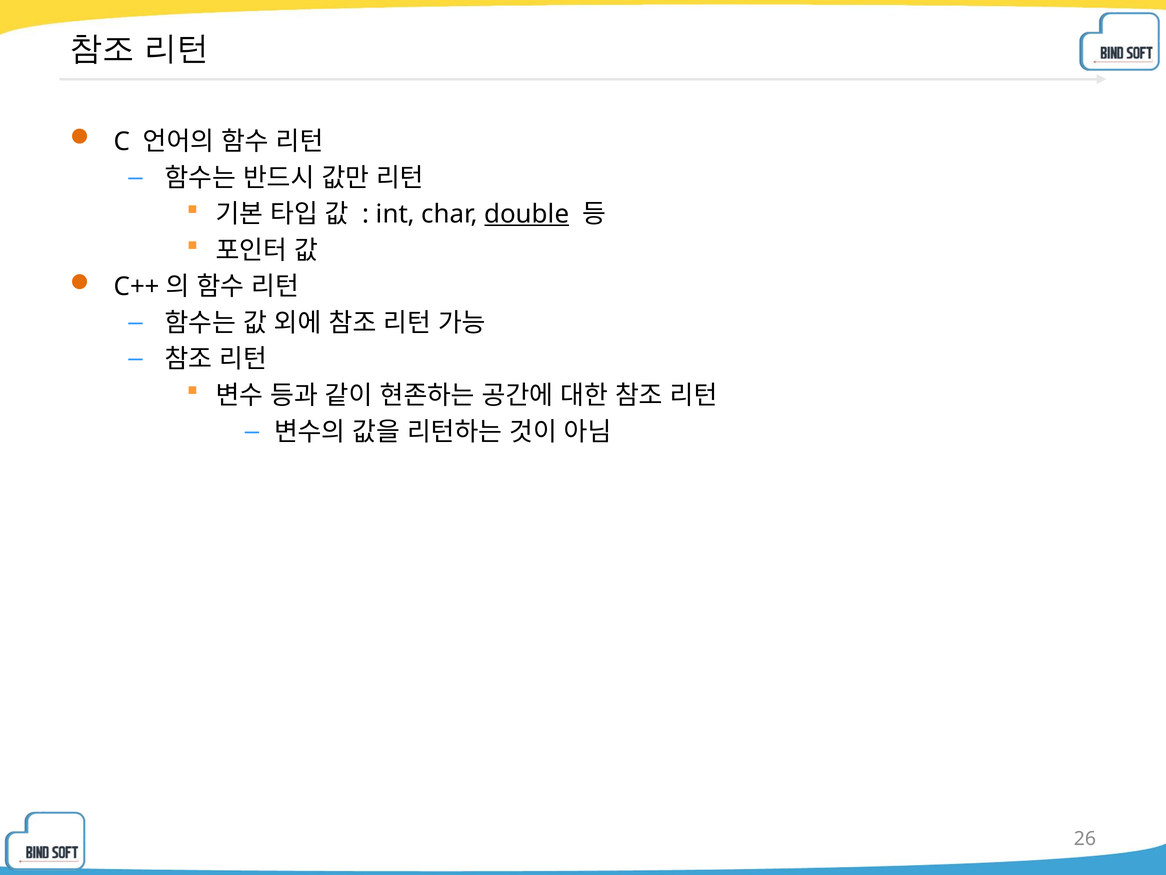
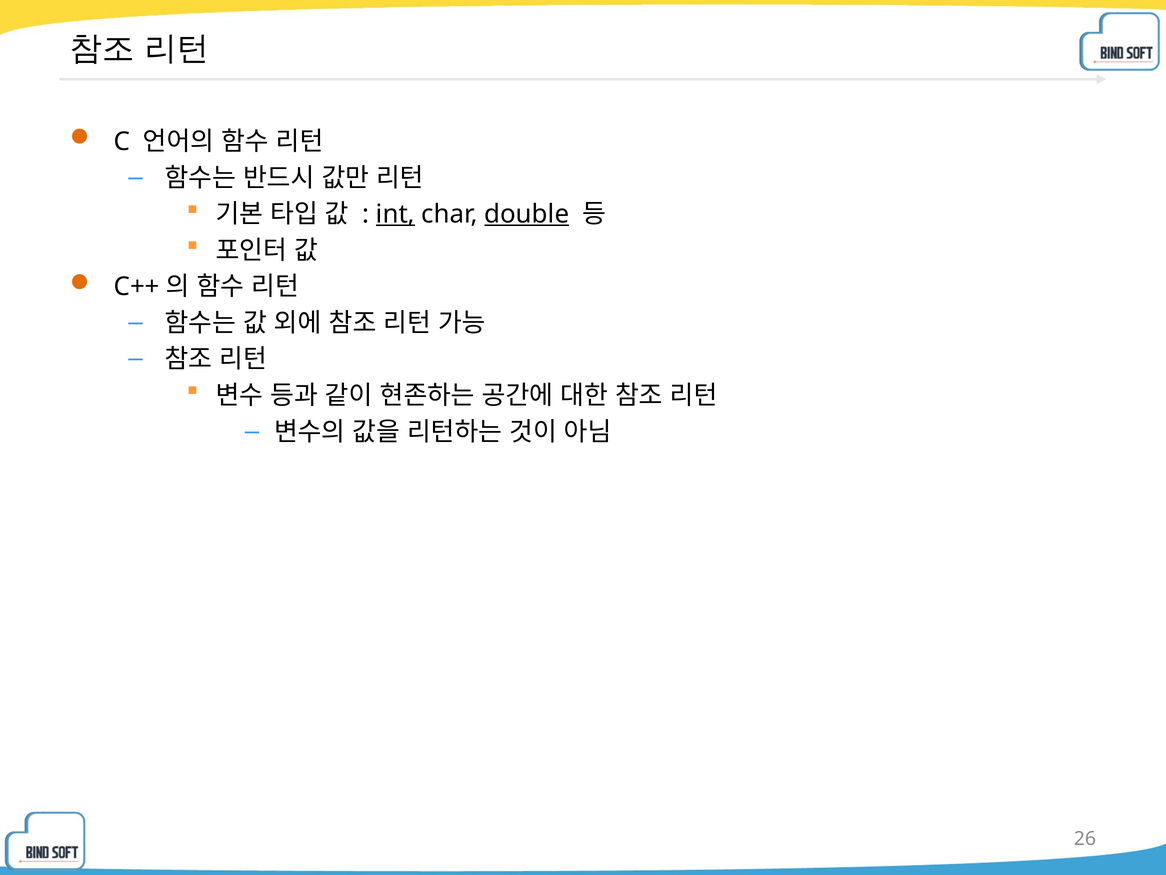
int underline: none -> present
